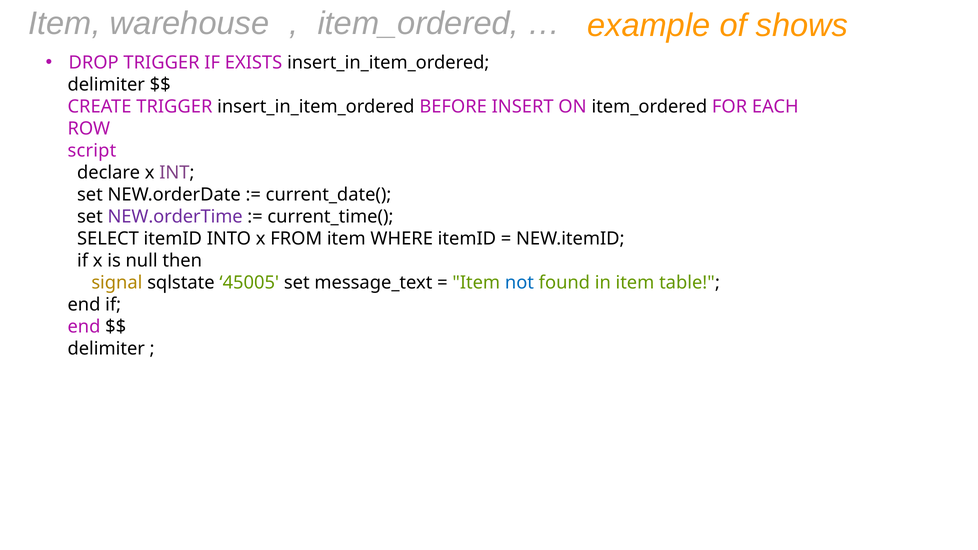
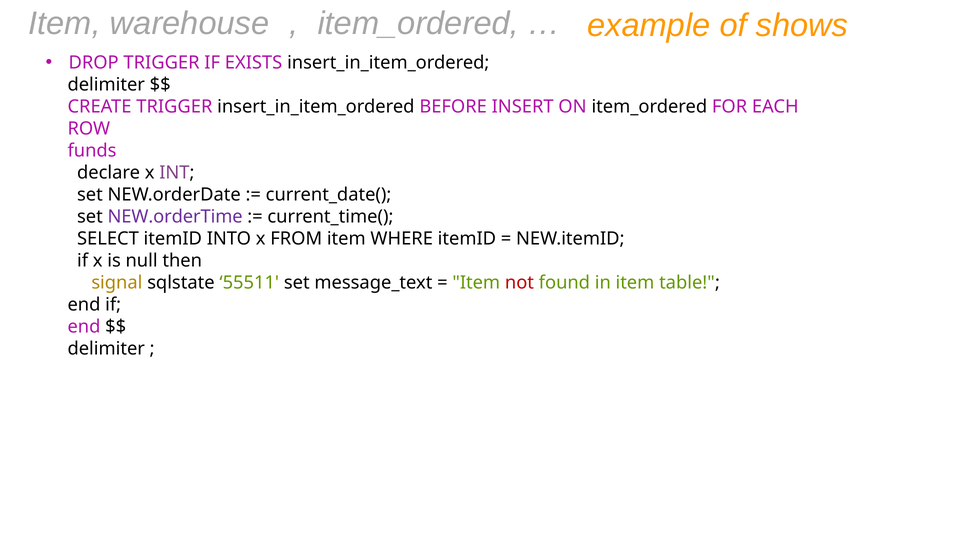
script: script -> funds
45005: 45005 -> 55511
not colour: blue -> red
